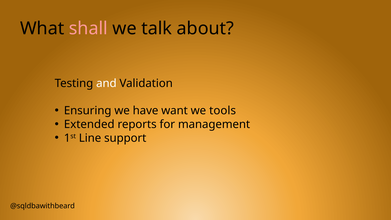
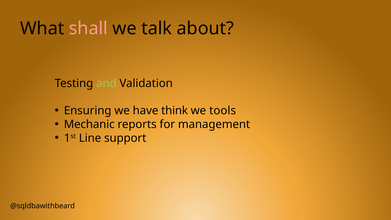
and colour: white -> light green
want: want -> think
Extended: Extended -> Mechanic
